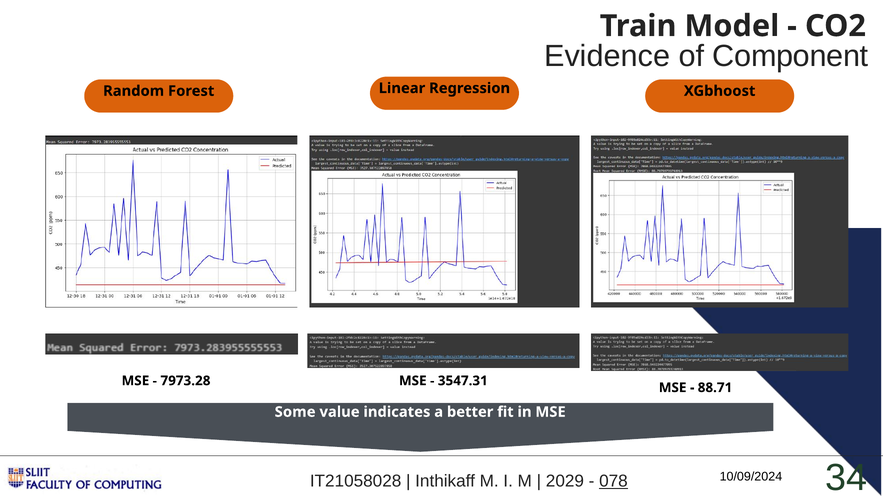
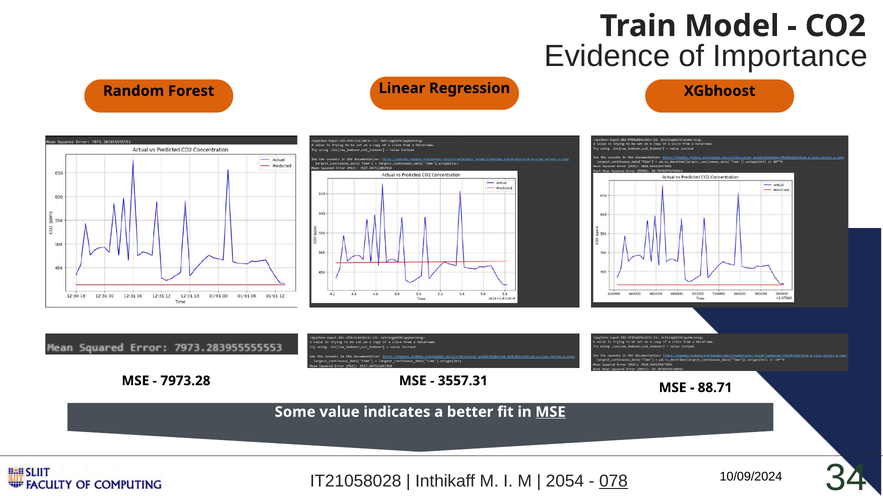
Component: Component -> Importance
3547.31: 3547.31 -> 3557.31
MSE at (551, 412) underline: none -> present
2029: 2029 -> 2054
